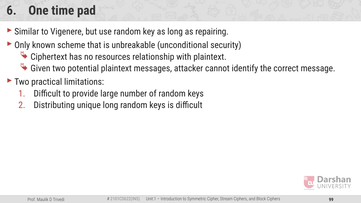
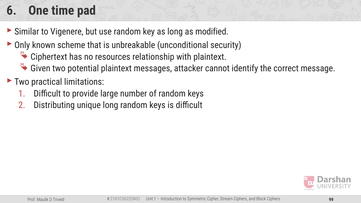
repairing: repairing -> modified
